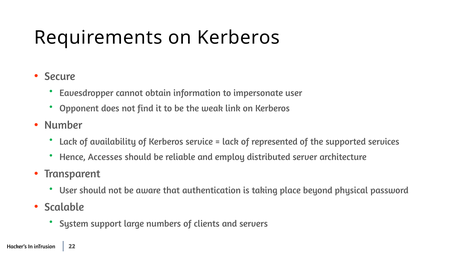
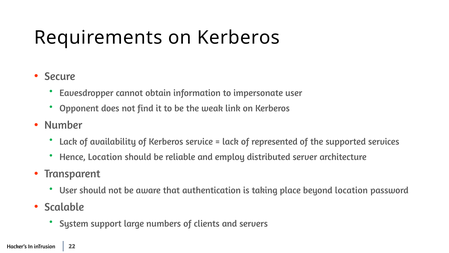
Hence Accesses: Accesses -> Location
beyond physical: physical -> location
